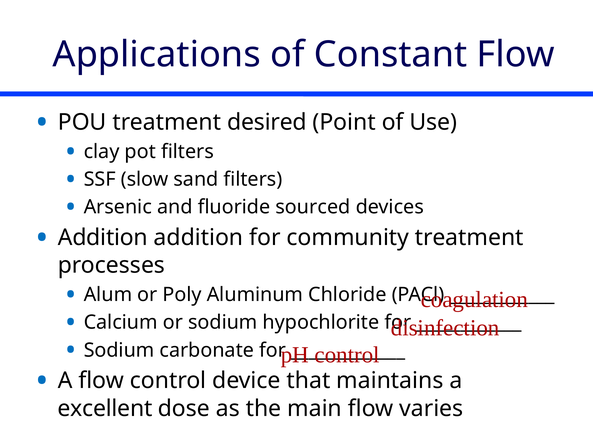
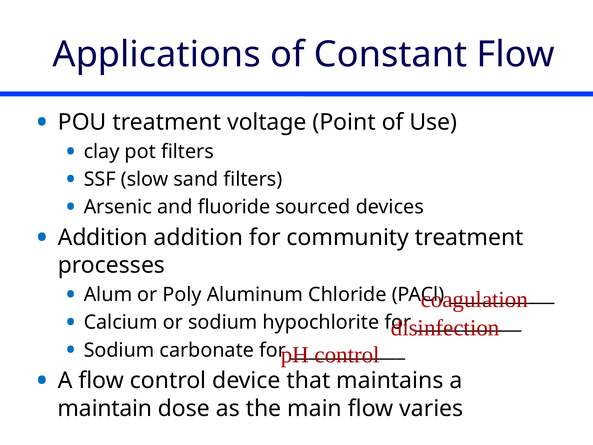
desired: desired -> voltage
excellent: excellent -> maintain
